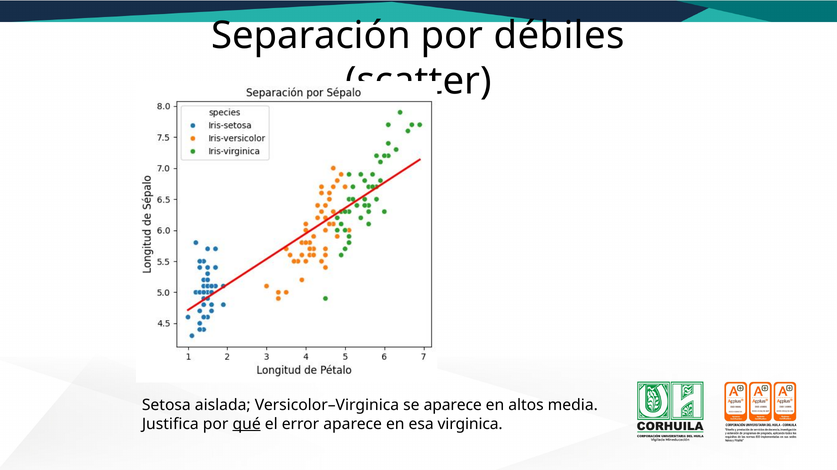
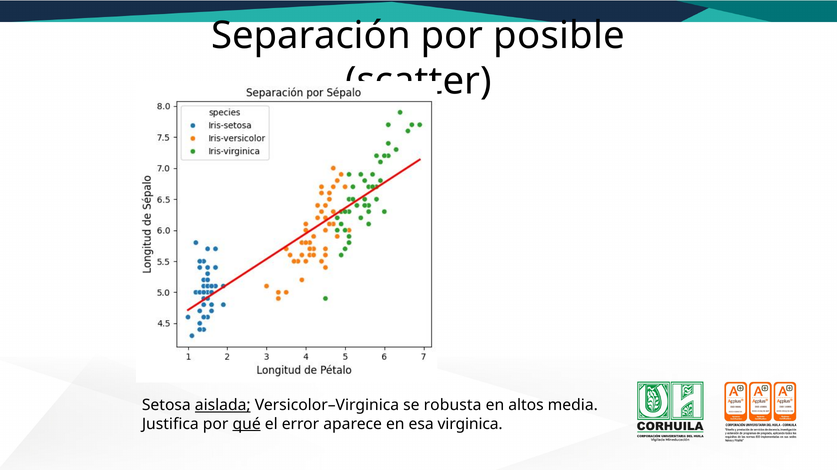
débiles: débiles -> posible
aislada underline: none -> present
se aparece: aparece -> robusta
